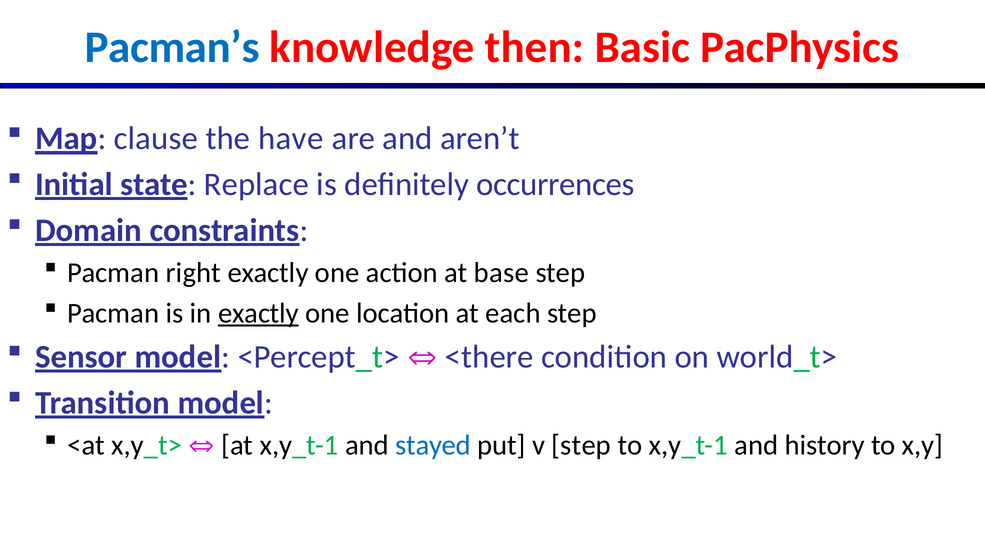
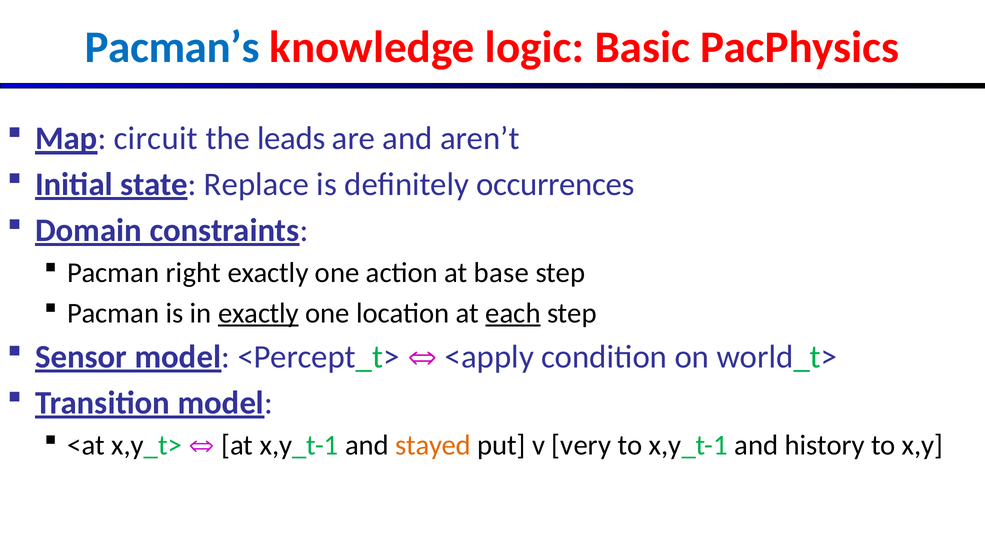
then: then -> logic
clause: clause -> circuit
have: have -> leads
each underline: none -> present
<there: <there -> <apply
stayed colour: blue -> orange
v step: step -> very
